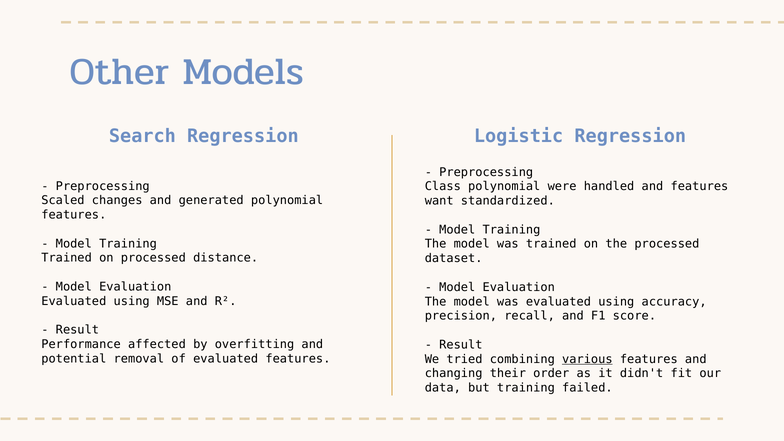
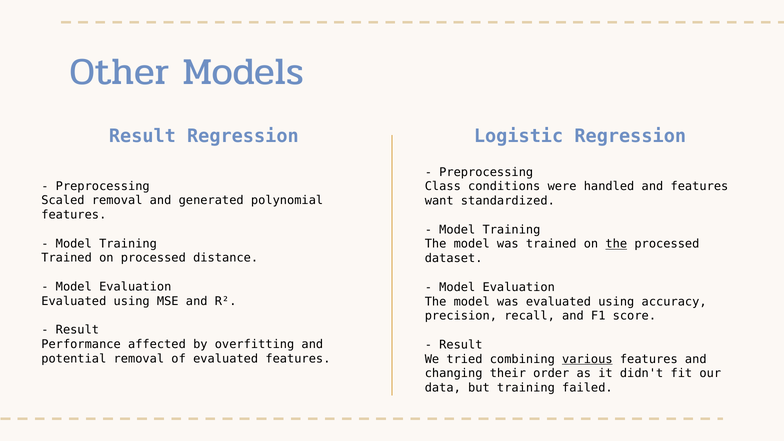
Search at (142, 136): Search -> Result
Class polynomial: polynomial -> conditions
Scaled changes: changes -> removal
the at (616, 244) underline: none -> present
